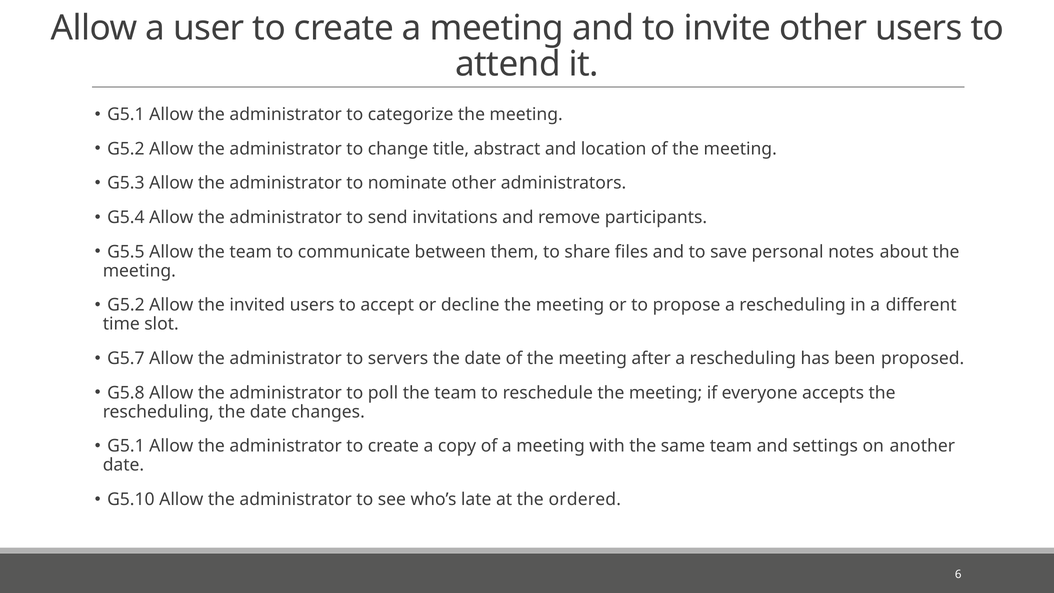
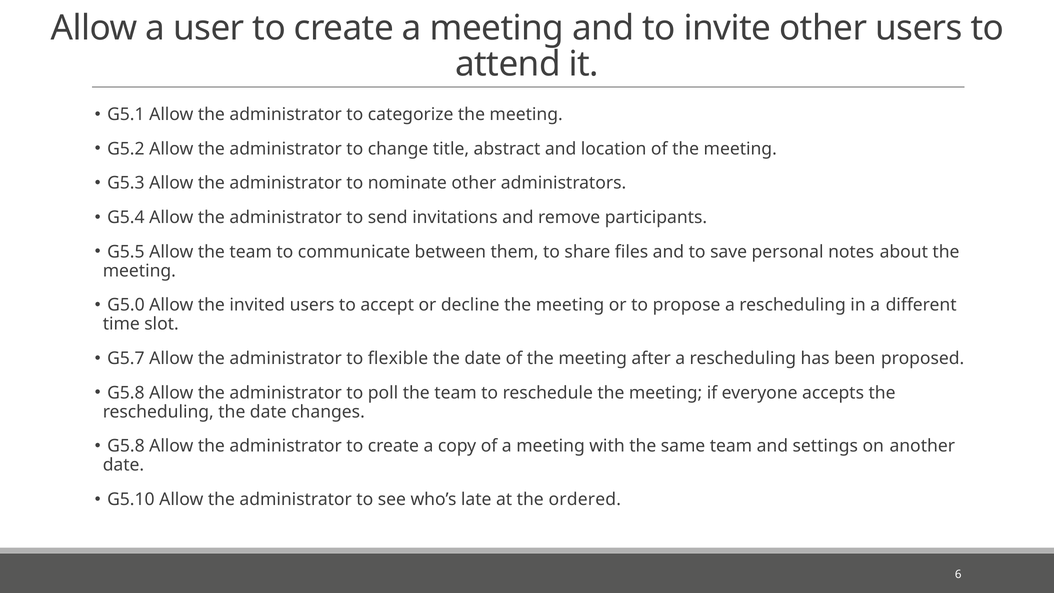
G5.2 at (126, 305): G5.2 -> G5.0
servers: servers -> flexible
G5.1 at (126, 446): G5.1 -> G5.8
